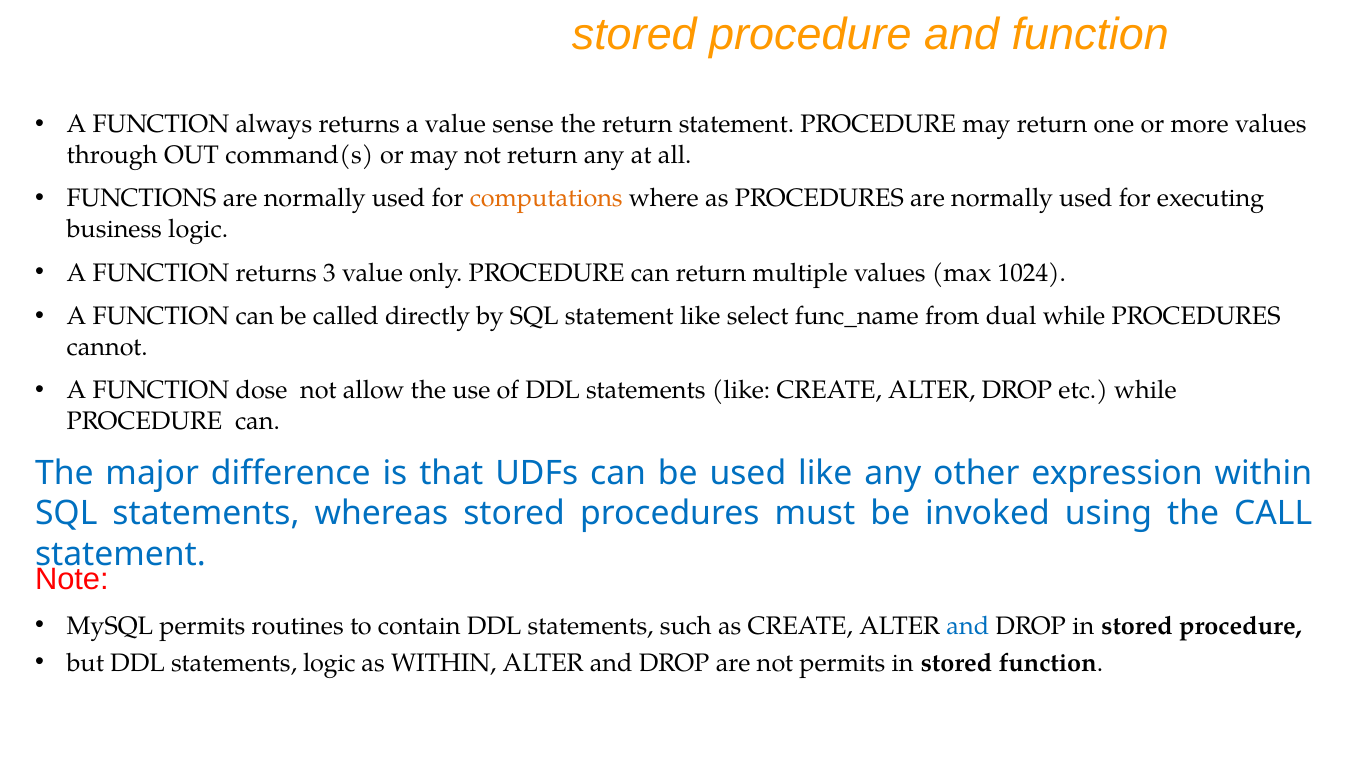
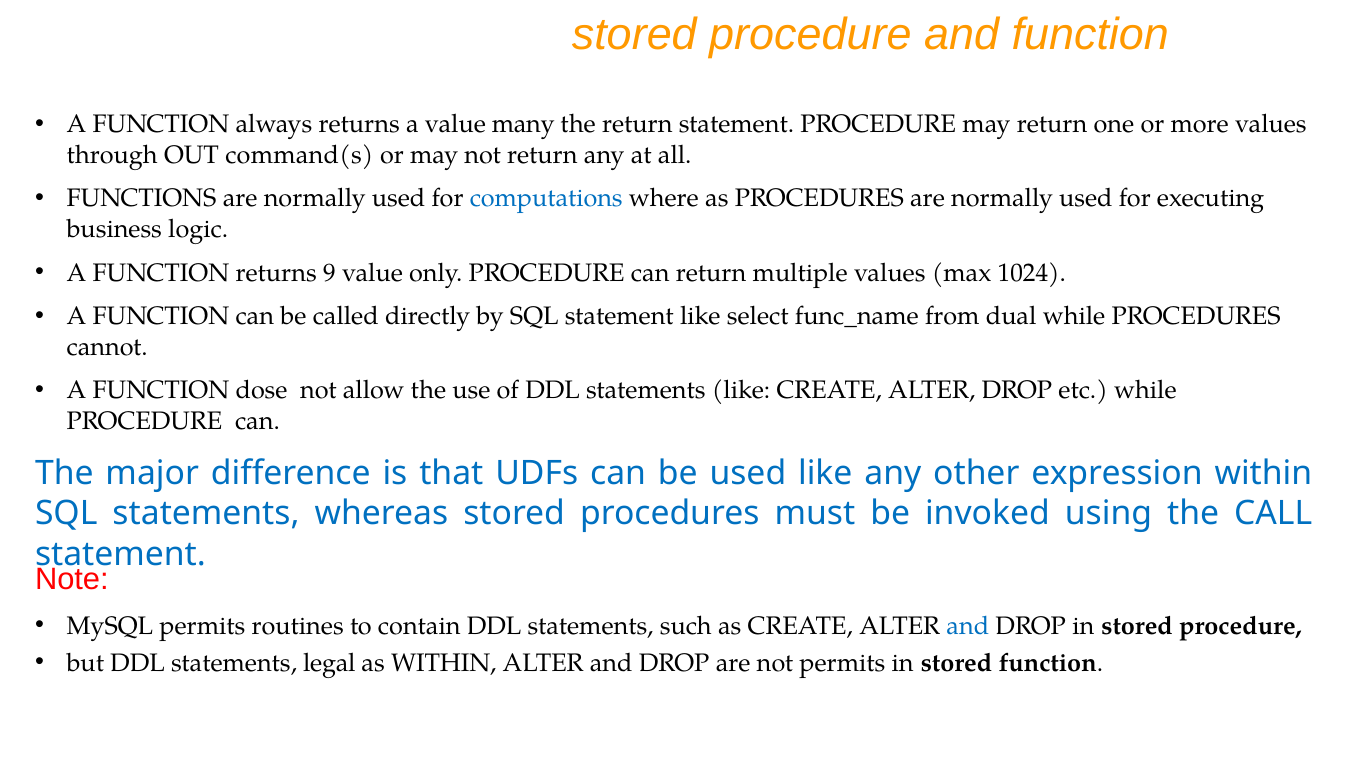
sense: sense -> many
computations colour: orange -> blue
3: 3 -> 9
statements logic: logic -> legal
